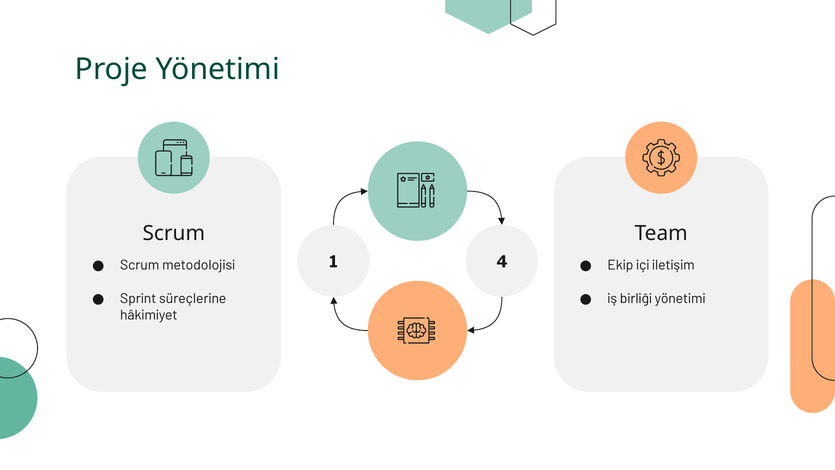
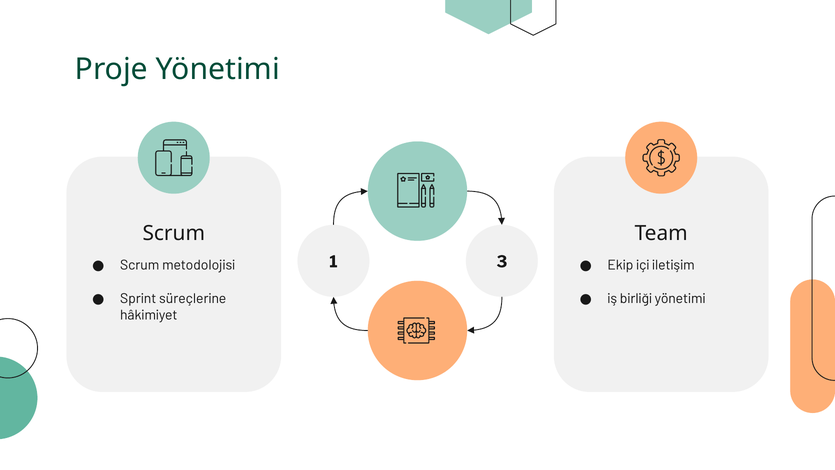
4: 4 -> 3
